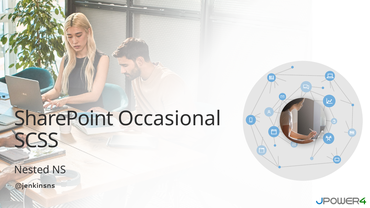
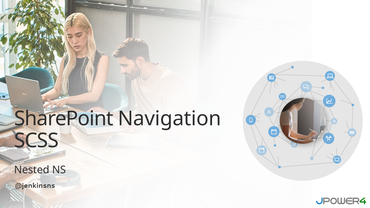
Occasional: Occasional -> Navigation
